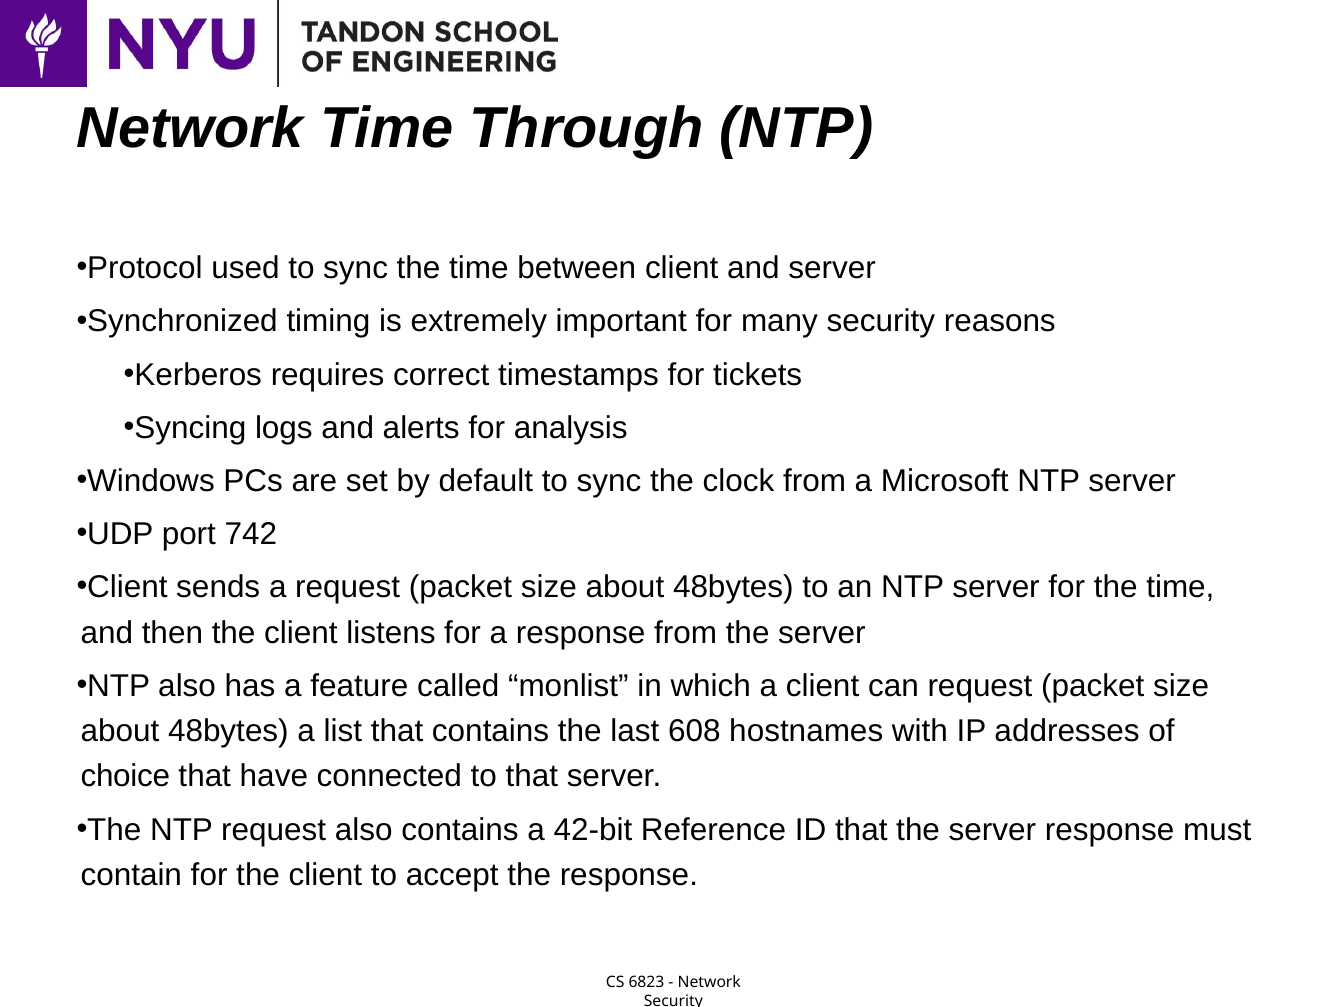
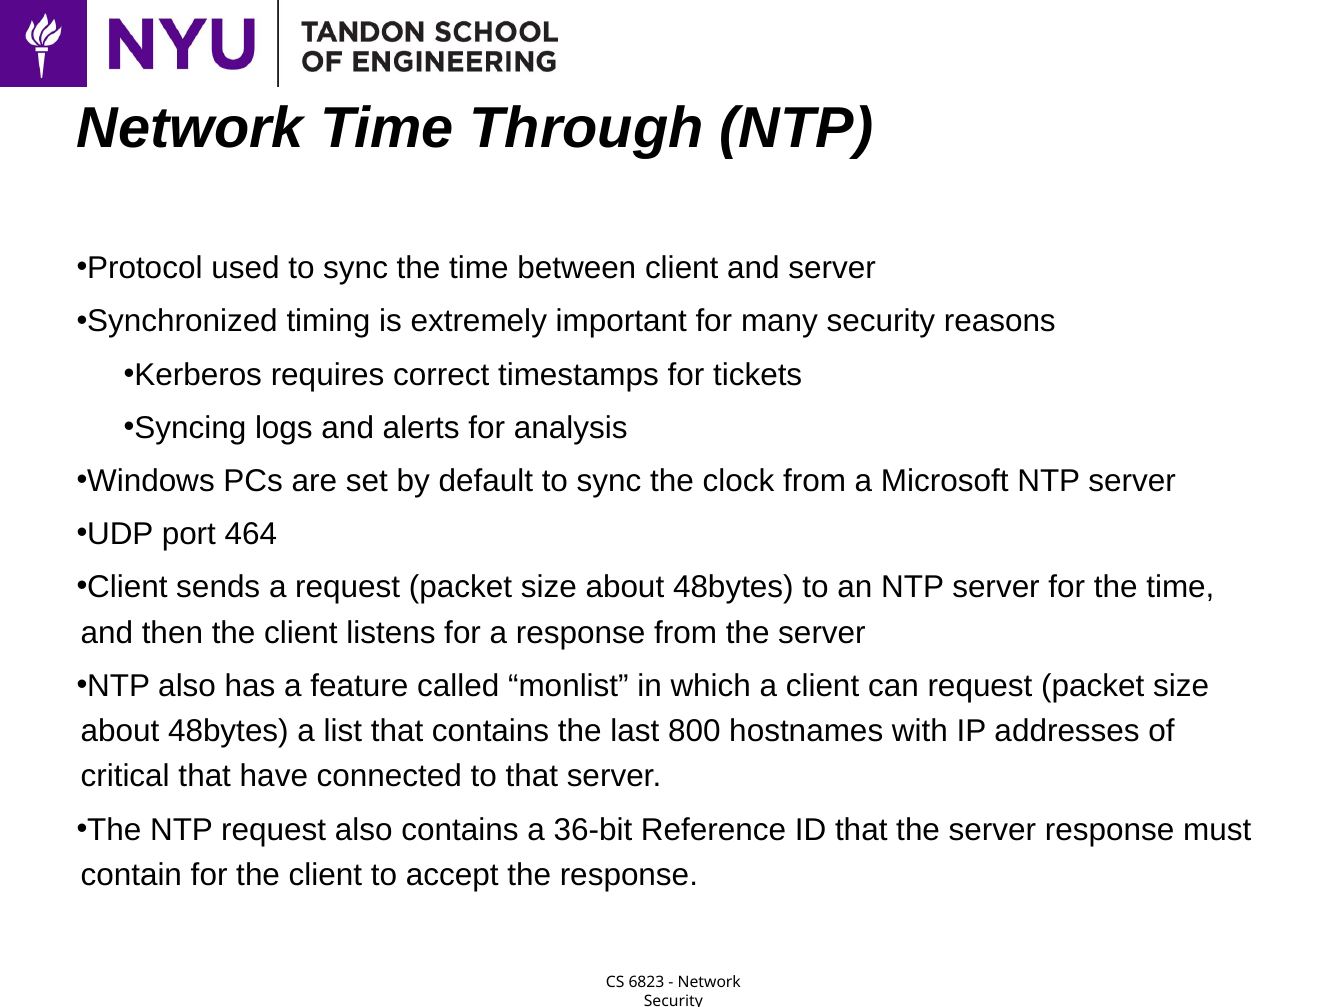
742: 742 -> 464
608: 608 -> 800
choice: choice -> critical
42-bit: 42-bit -> 36-bit
